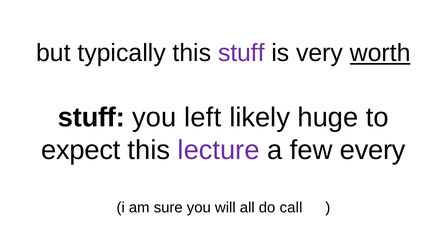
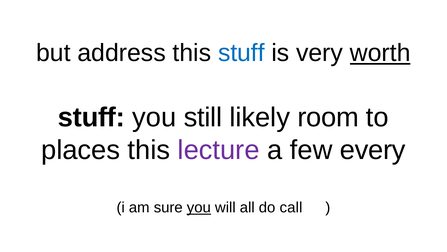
typically: typically -> address
stuff at (241, 53) colour: purple -> blue
left: left -> still
huge: huge -> room
expect: expect -> places
you at (199, 207) underline: none -> present
